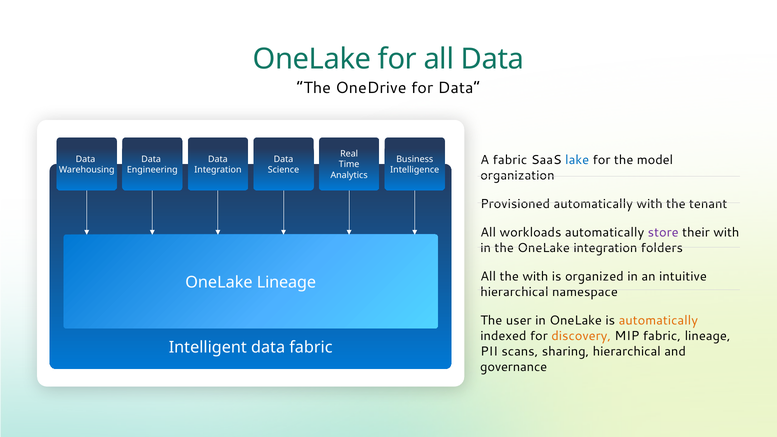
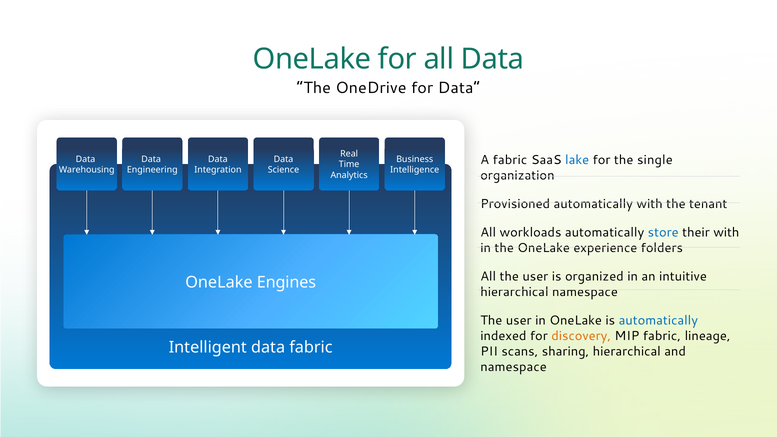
model: model -> single
store colour: purple -> blue
OneLake integration: integration -> experience
All the with: with -> user
OneLake Lineage: Lineage -> Engines
automatically at (658, 321) colour: orange -> blue
governance at (514, 367): governance -> namespace
